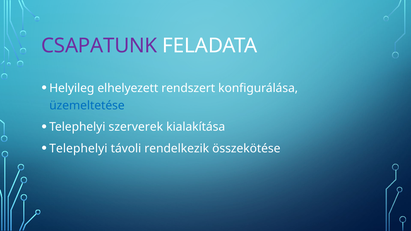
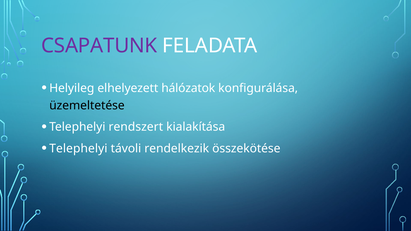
rendszert: rendszert -> hálózatok
üzemeltetése colour: blue -> black
szerverek: szerverek -> rendszert
